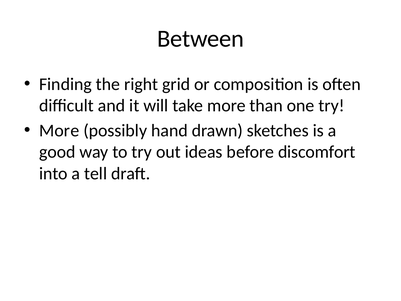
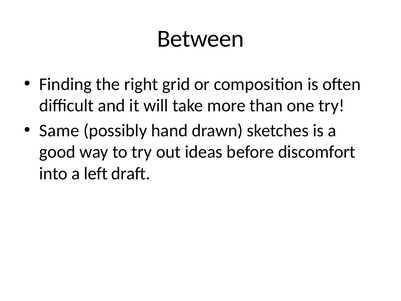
More at (59, 131): More -> Same
tell: tell -> left
